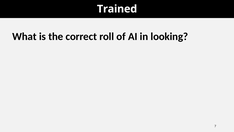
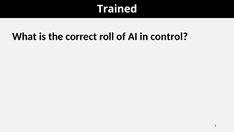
looking: looking -> control
